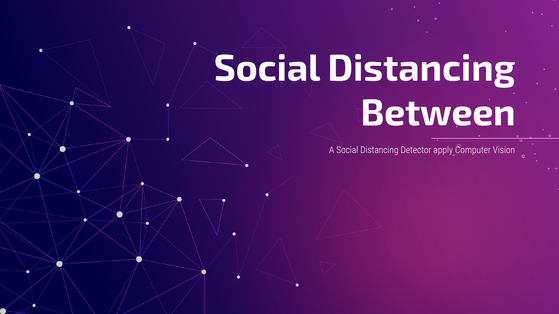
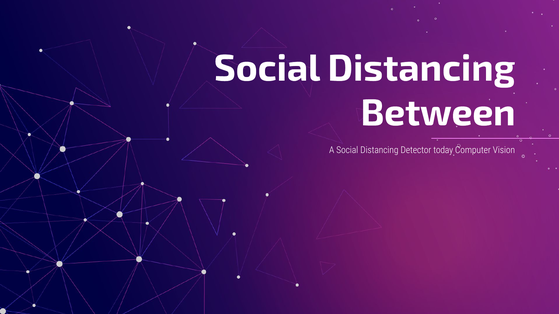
apply: apply -> today
